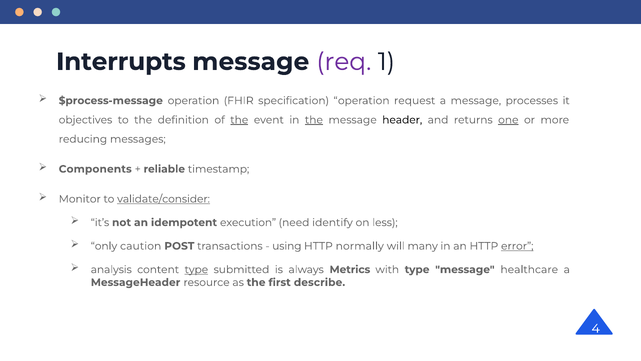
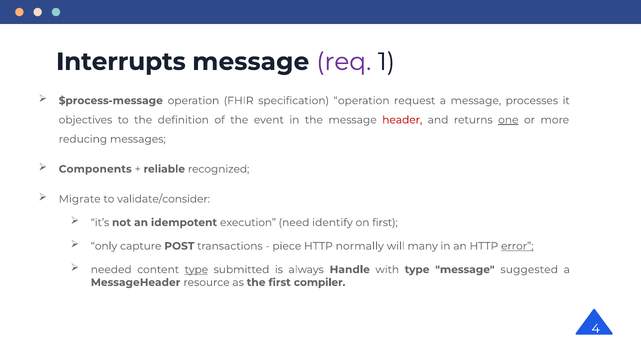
the at (239, 120) underline: present -> none
the at (314, 120) underline: present -> none
header colour: black -> red
timestamp: timestamp -> recognized
Monitor: Monitor -> Migrate
validate/consider underline: present -> none
on less: less -> first
caution: caution -> capture
using: using -> piece
analysis: analysis -> needed
Metrics: Metrics -> Handle
healthcare: healthcare -> suggested
describe: describe -> compiler
